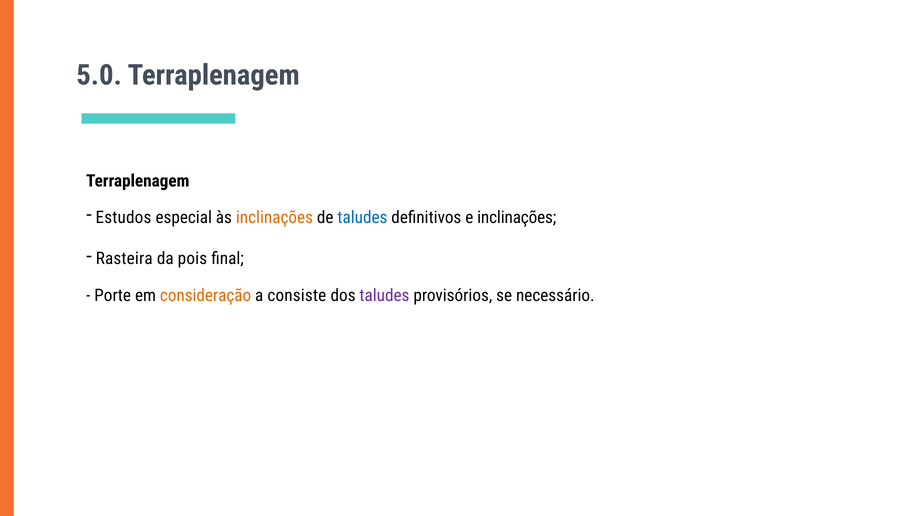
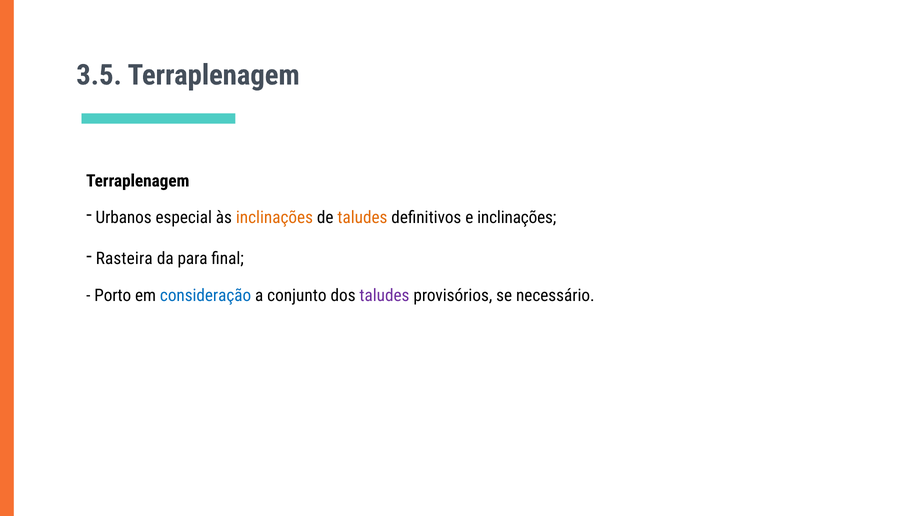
5.0: 5.0 -> 3.5
Estudos: Estudos -> Urbanos
taludes at (362, 217) colour: blue -> orange
pois: pois -> para
Porte: Porte -> Porto
consideração colour: orange -> blue
consiste: consiste -> conjunto
